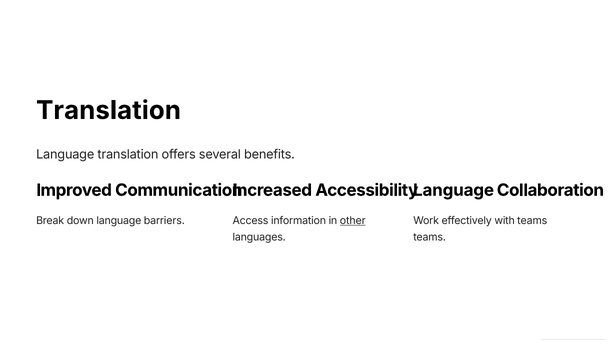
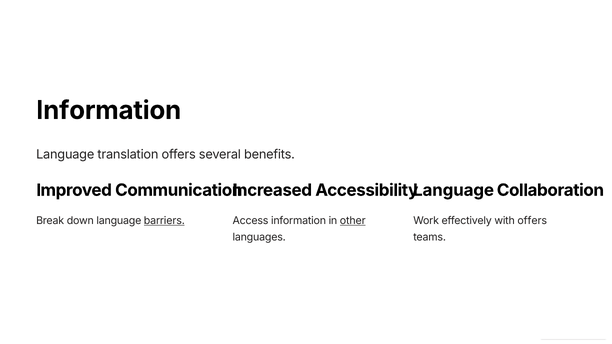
Translation at (109, 111): Translation -> Information
barriers underline: none -> present
with teams: teams -> offers
